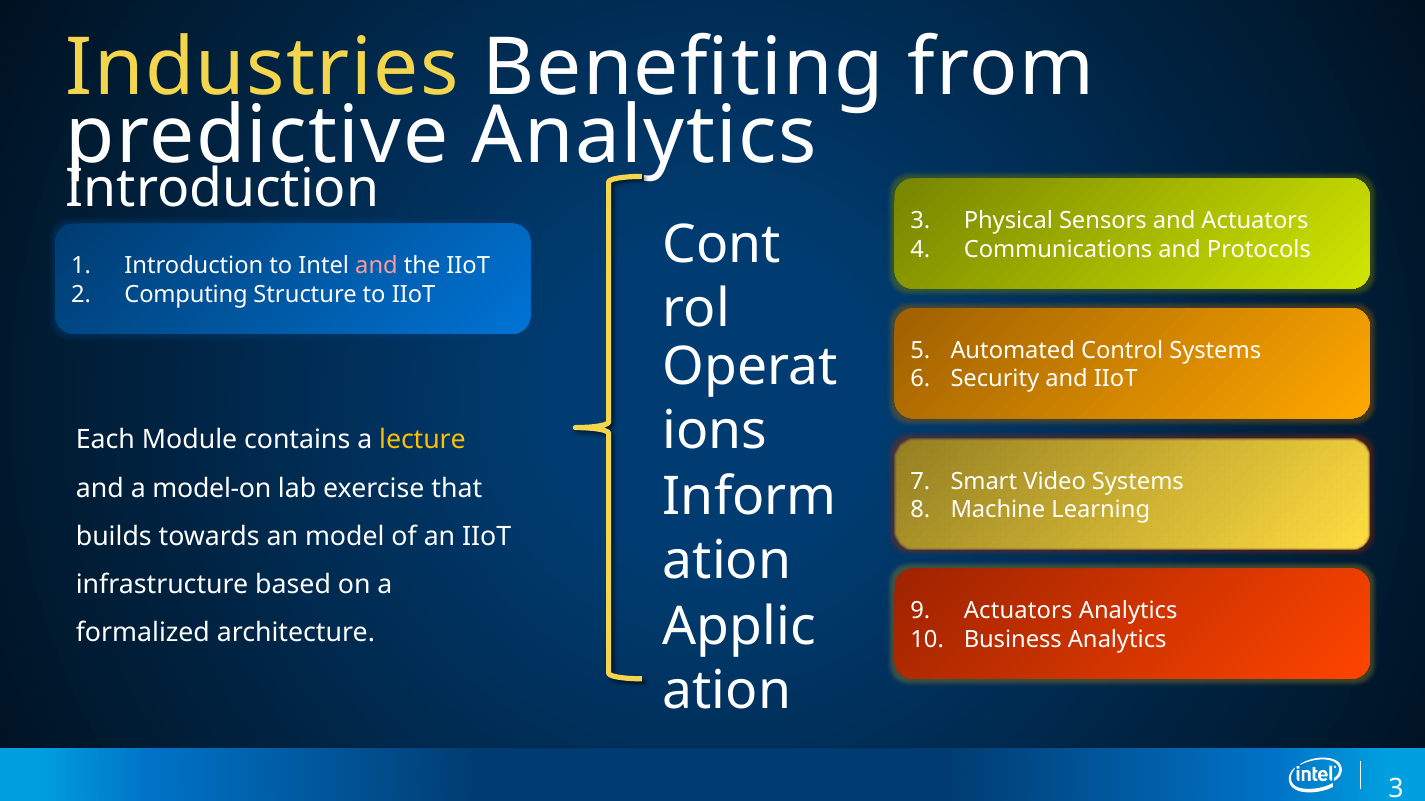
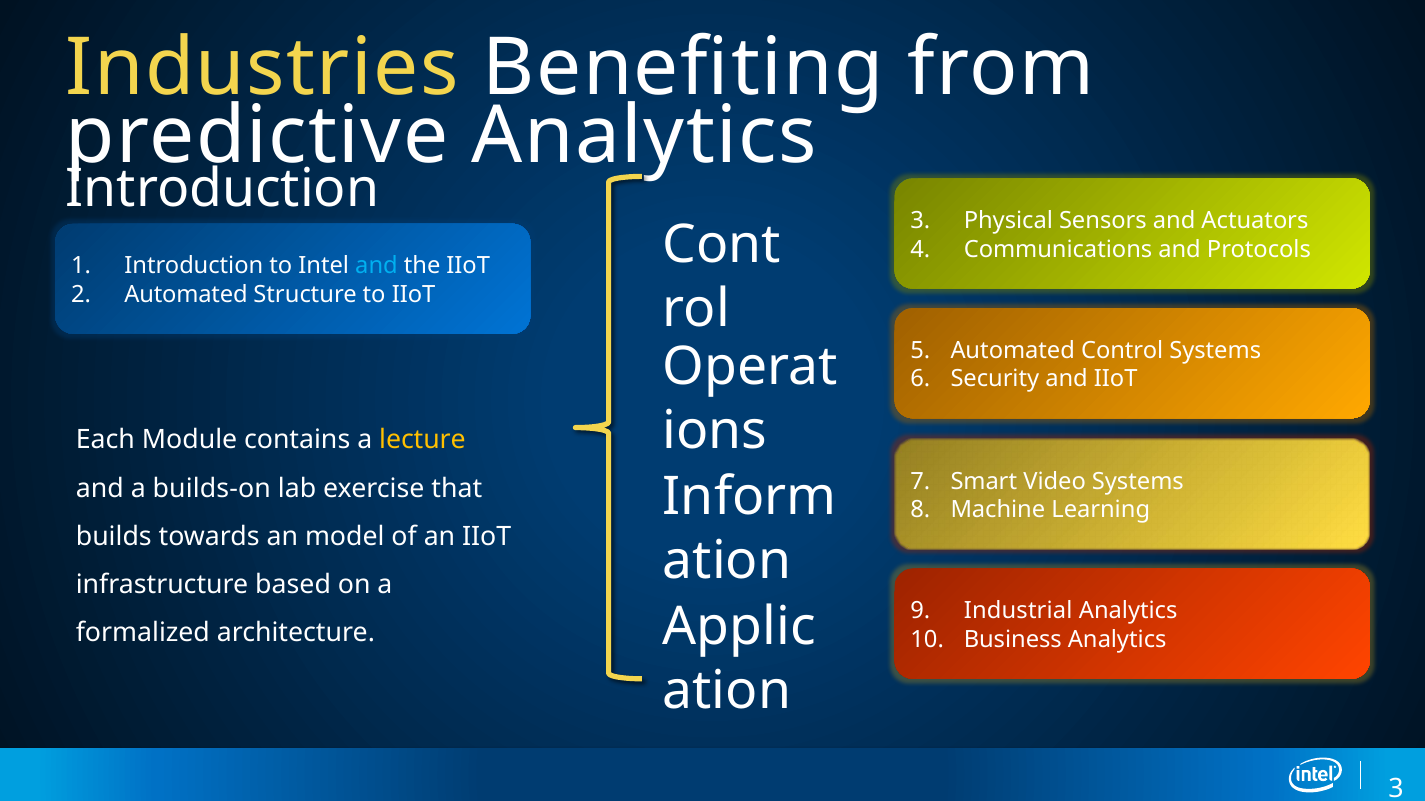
and at (376, 266) colour: pink -> light blue
Computing at (186, 295): Computing -> Automated
model-on: model-on -> builds-on
Actuators at (1018, 611): Actuators -> Industrial
